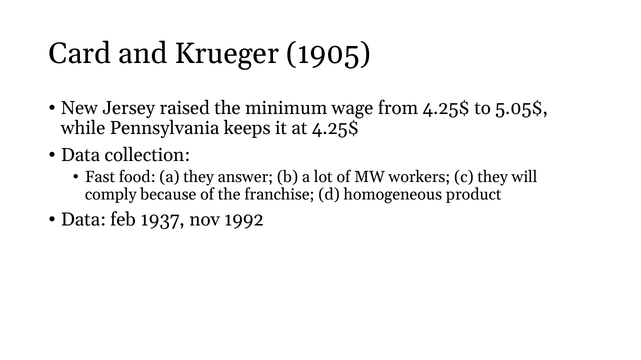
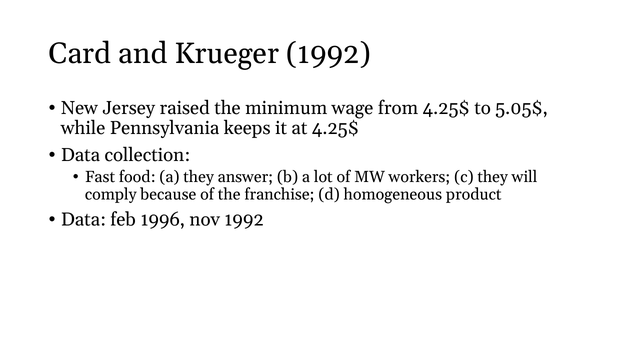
Krueger 1905: 1905 -> 1992
1937: 1937 -> 1996
